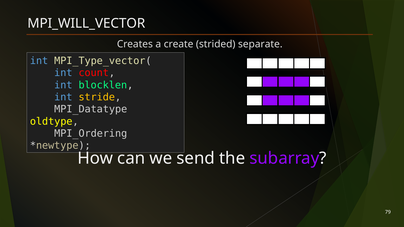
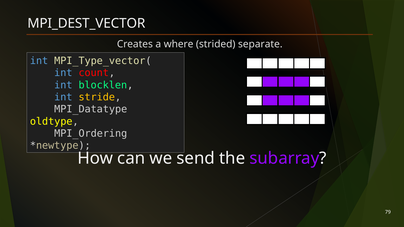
MPI_WILL_VECTOR: MPI_WILL_VECTOR -> MPI_DEST_VECTOR
create: create -> where
